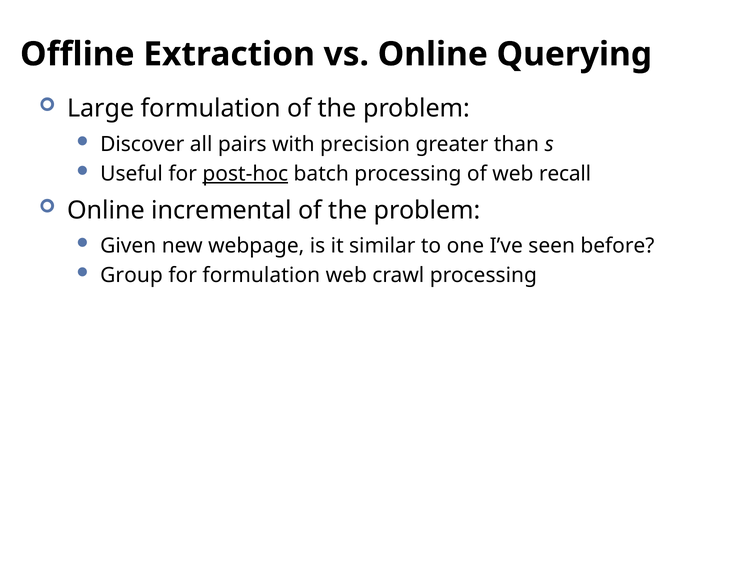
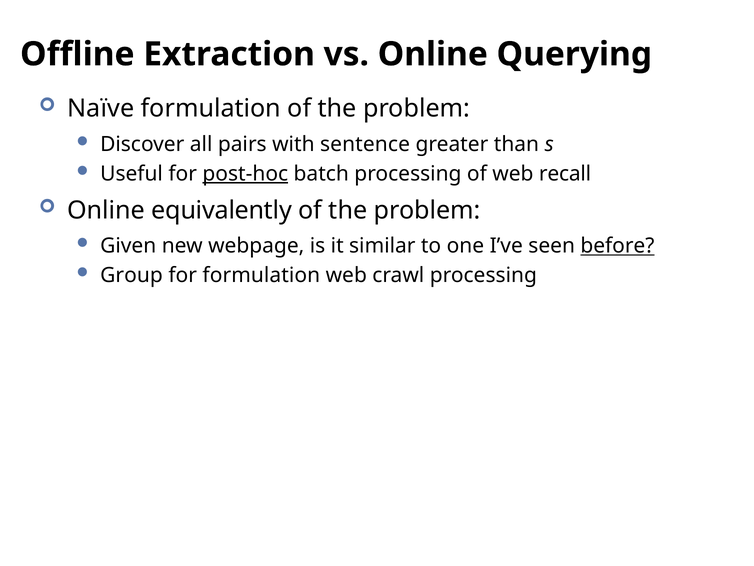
Large: Large -> Naïve
precision: precision -> sentence
incremental: incremental -> equivalently
before underline: none -> present
